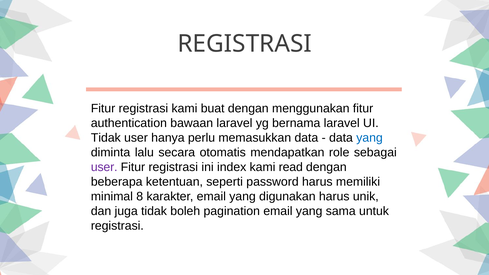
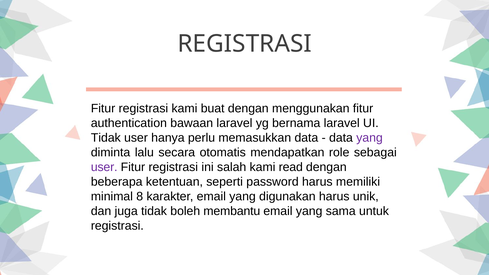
yang at (370, 138) colour: blue -> purple
index: index -> salah
pagination: pagination -> membantu
